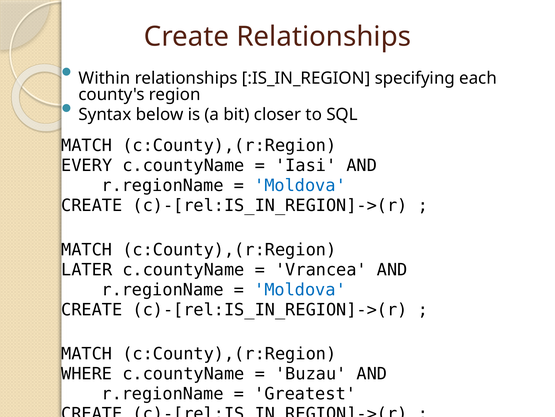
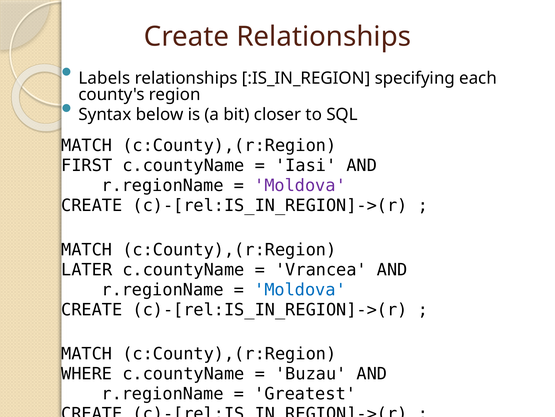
Within: Within -> Labels
EVERY: EVERY -> FIRST
Moldova at (300, 185) colour: blue -> purple
